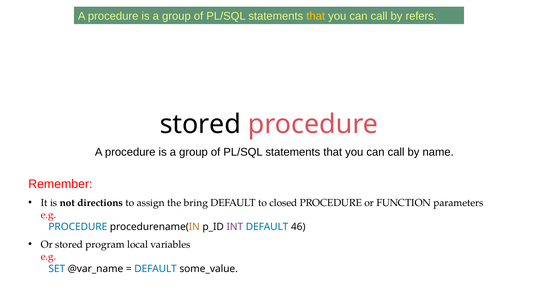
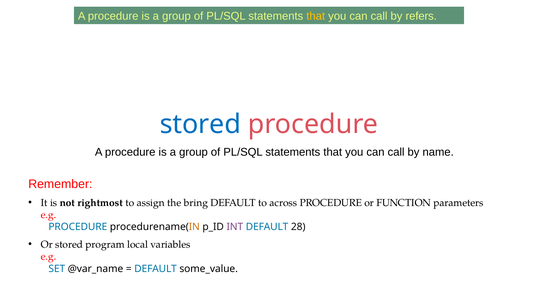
stored at (200, 124) colour: black -> blue
directions: directions -> rightmost
closed: closed -> across
46: 46 -> 28
